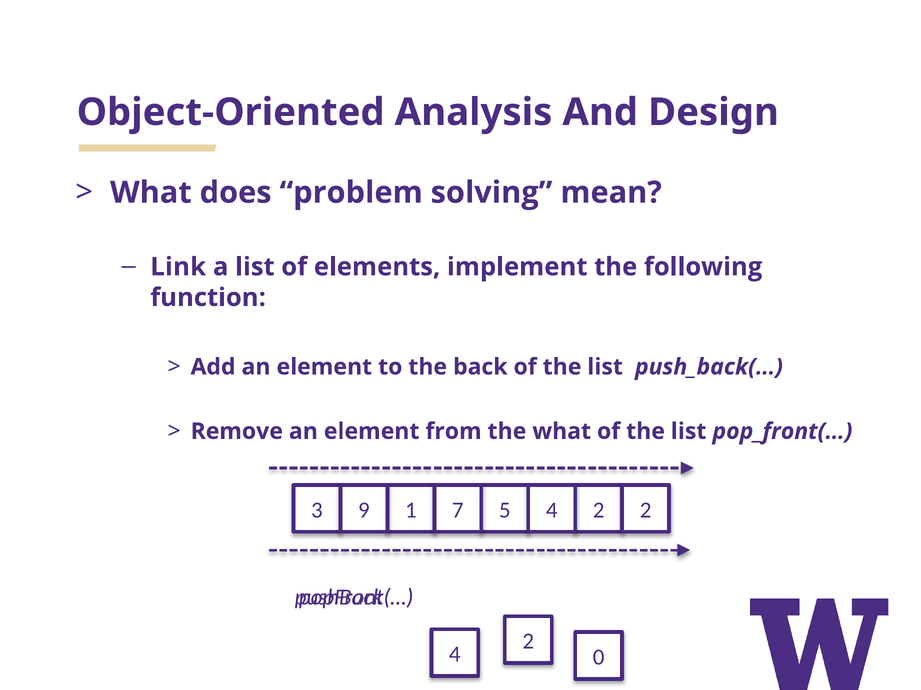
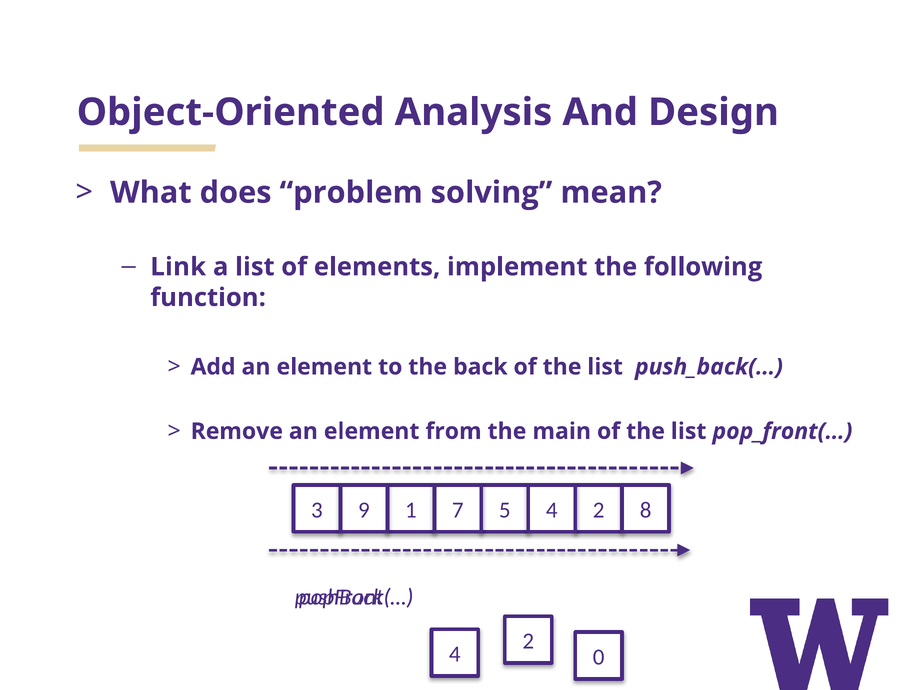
the what: what -> main
2 2: 2 -> 8
